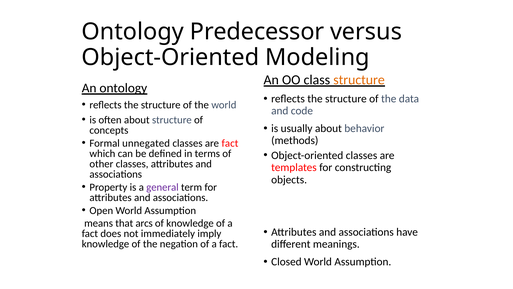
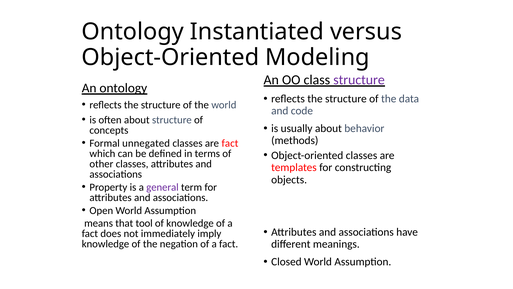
Predecessor: Predecessor -> Instantiated
structure at (359, 80) colour: orange -> purple
arcs: arcs -> tool
